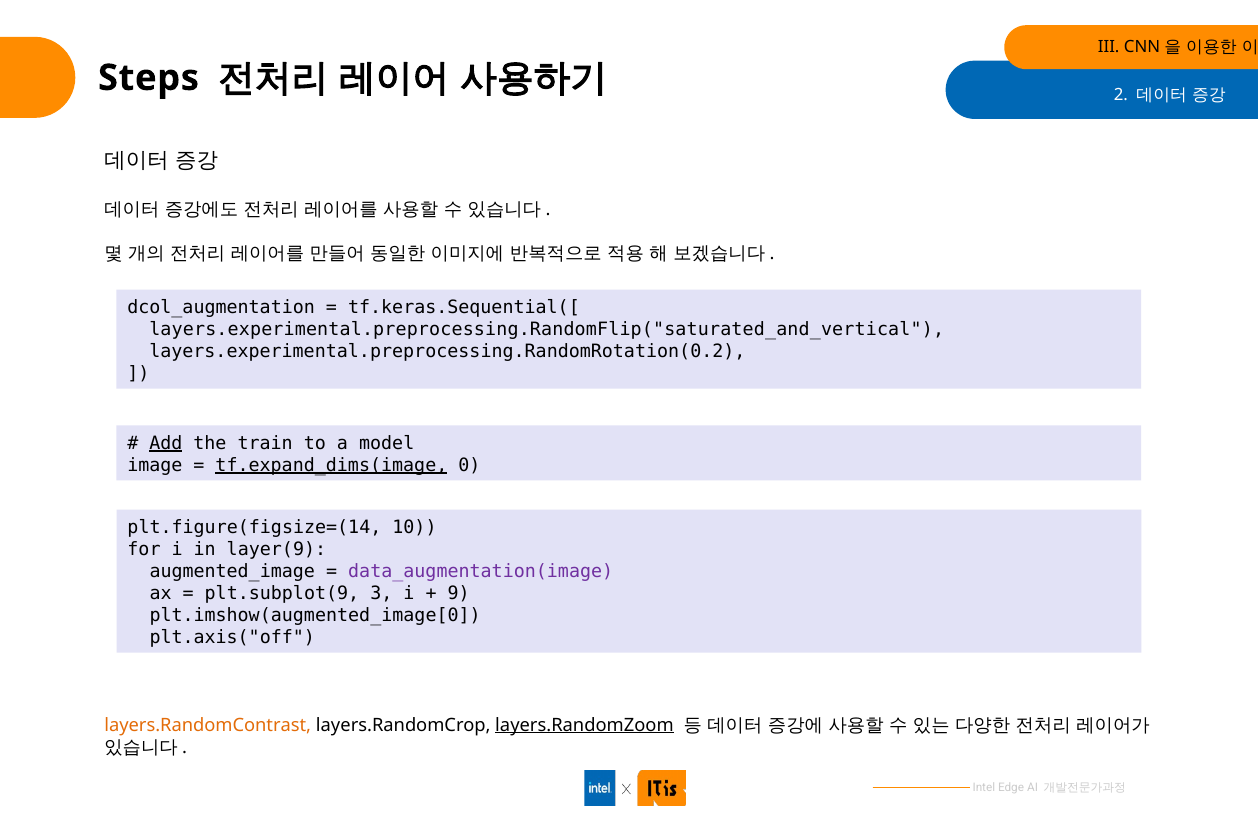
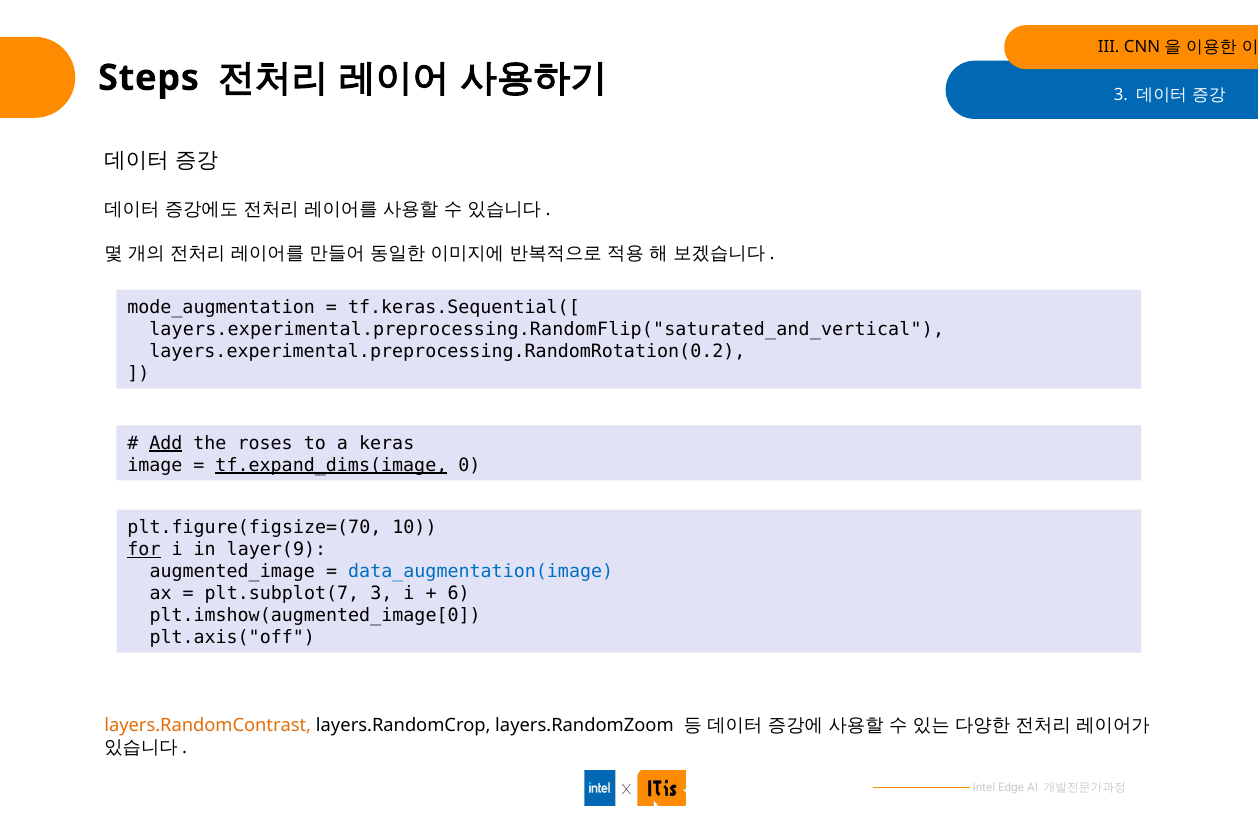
2 at (1121, 95): 2 -> 3
dcol_augmentation: dcol_augmentation -> mode_augmentation
train: train -> roses
model: model -> keras
plt.figure(figsize=(14: plt.figure(figsize=(14 -> plt.figure(figsize=(70
for underline: none -> present
data_augmentation(image colour: purple -> blue
plt.subplot(9: plt.subplot(9 -> plt.subplot(7
9: 9 -> 6
layers.RandomZoom underline: present -> none
